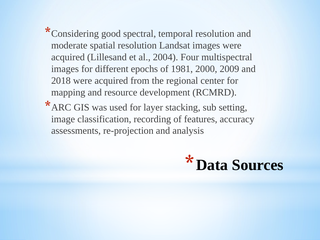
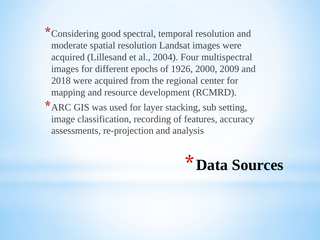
1981: 1981 -> 1926
